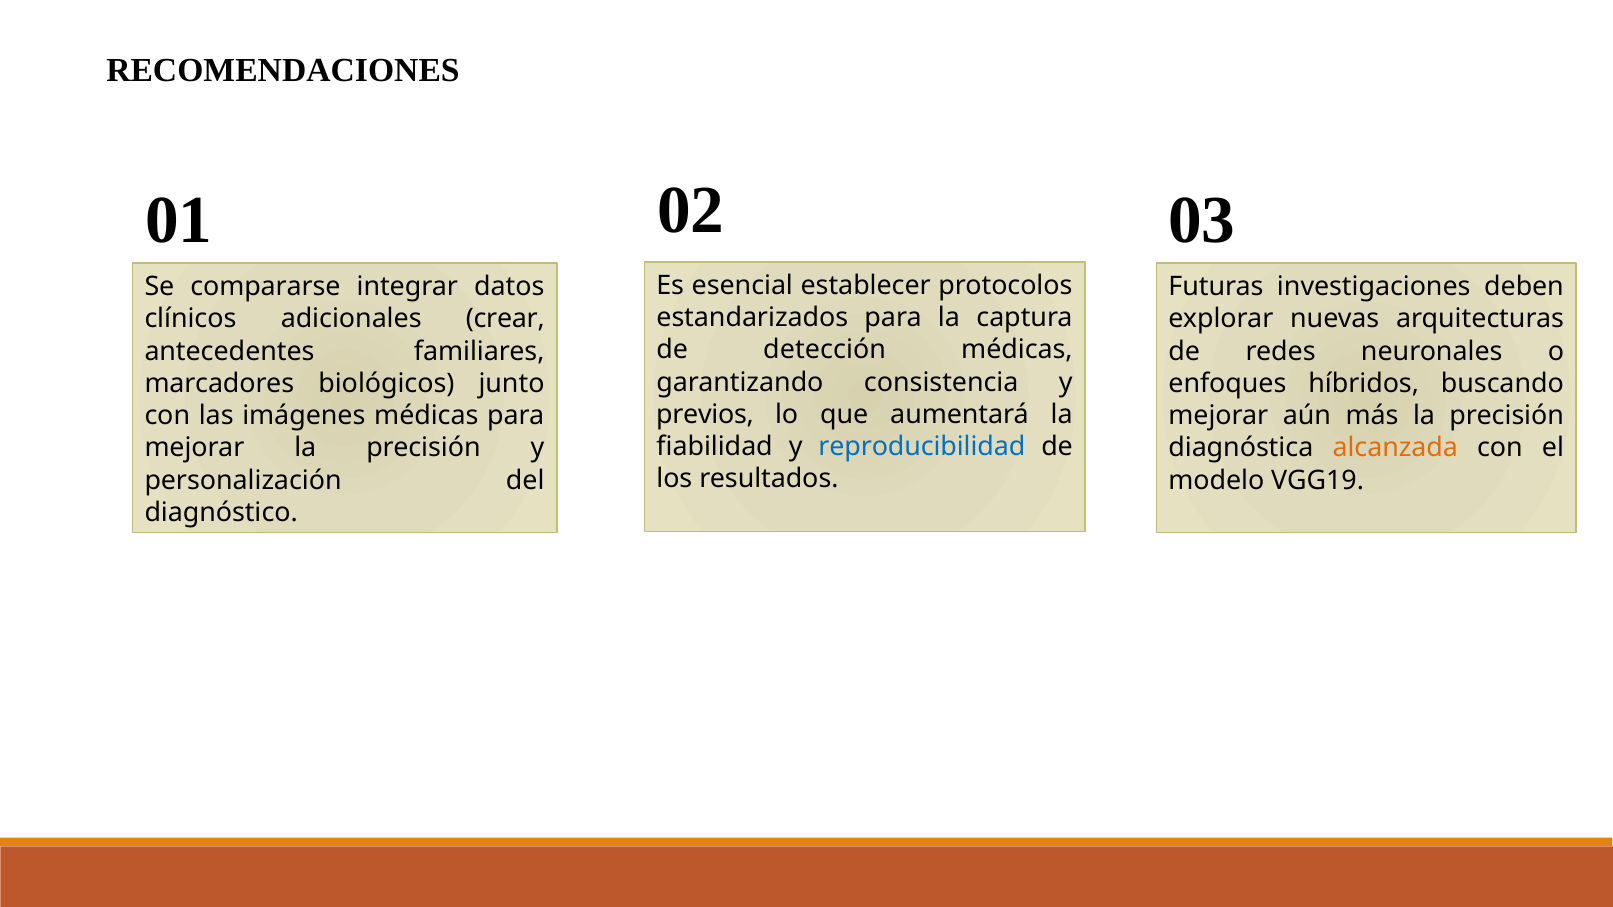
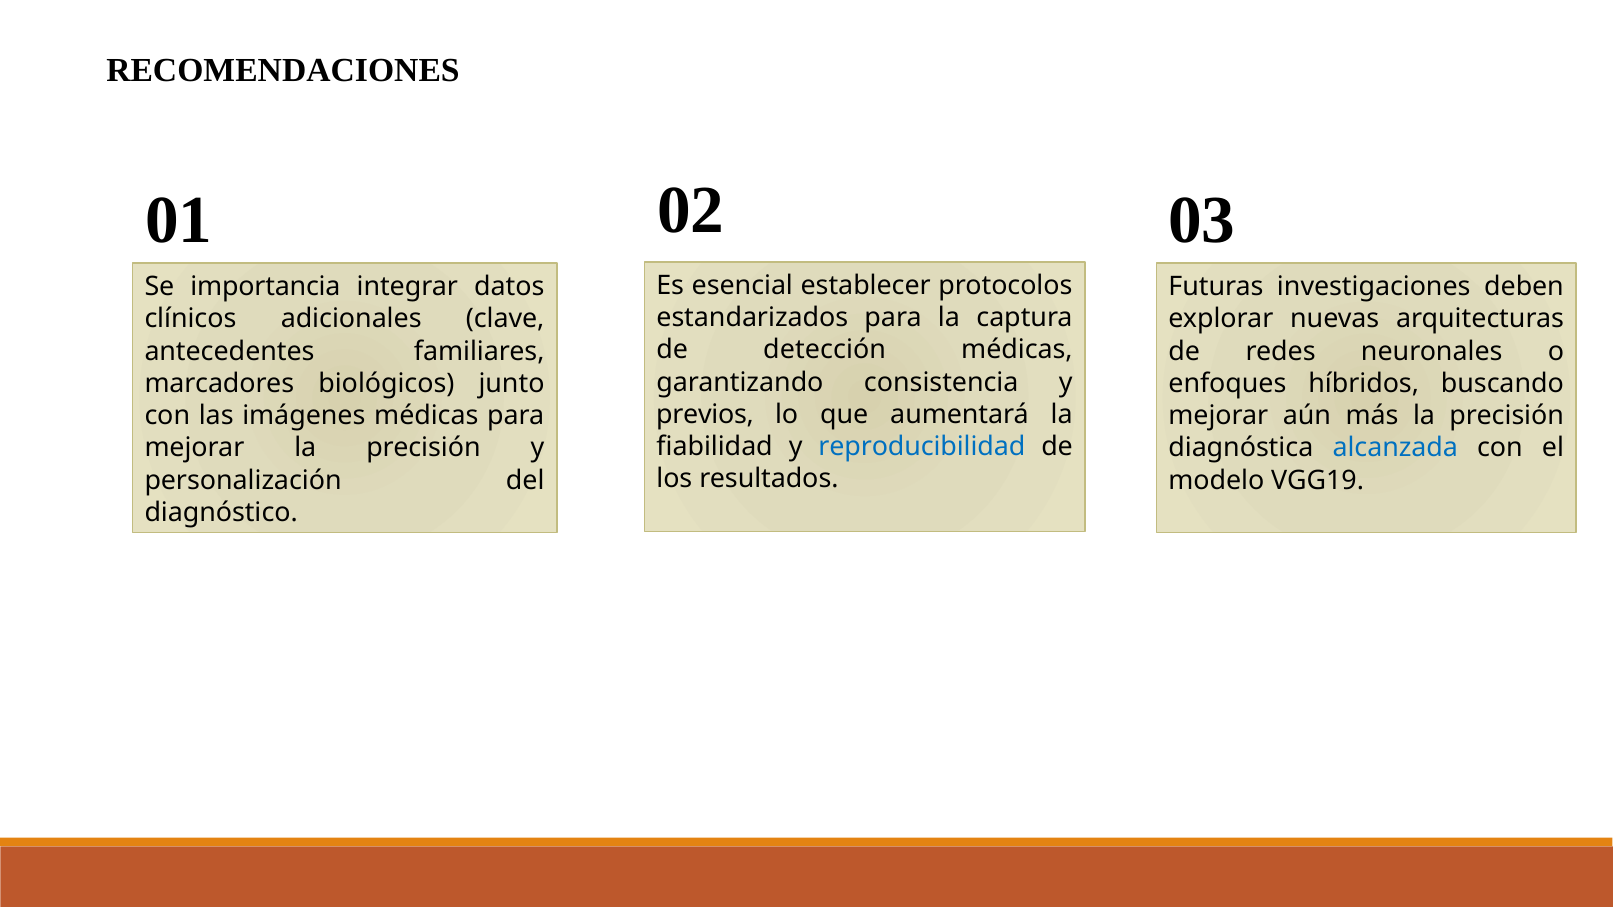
compararse: compararse -> importancia
crear: crear -> clave
alcanzada colour: orange -> blue
